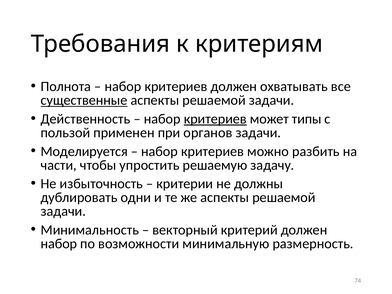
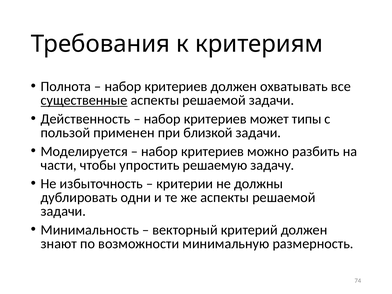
критериев at (215, 119) underline: present -> none
органов: органов -> близкой
набор at (59, 244): набор -> знают
